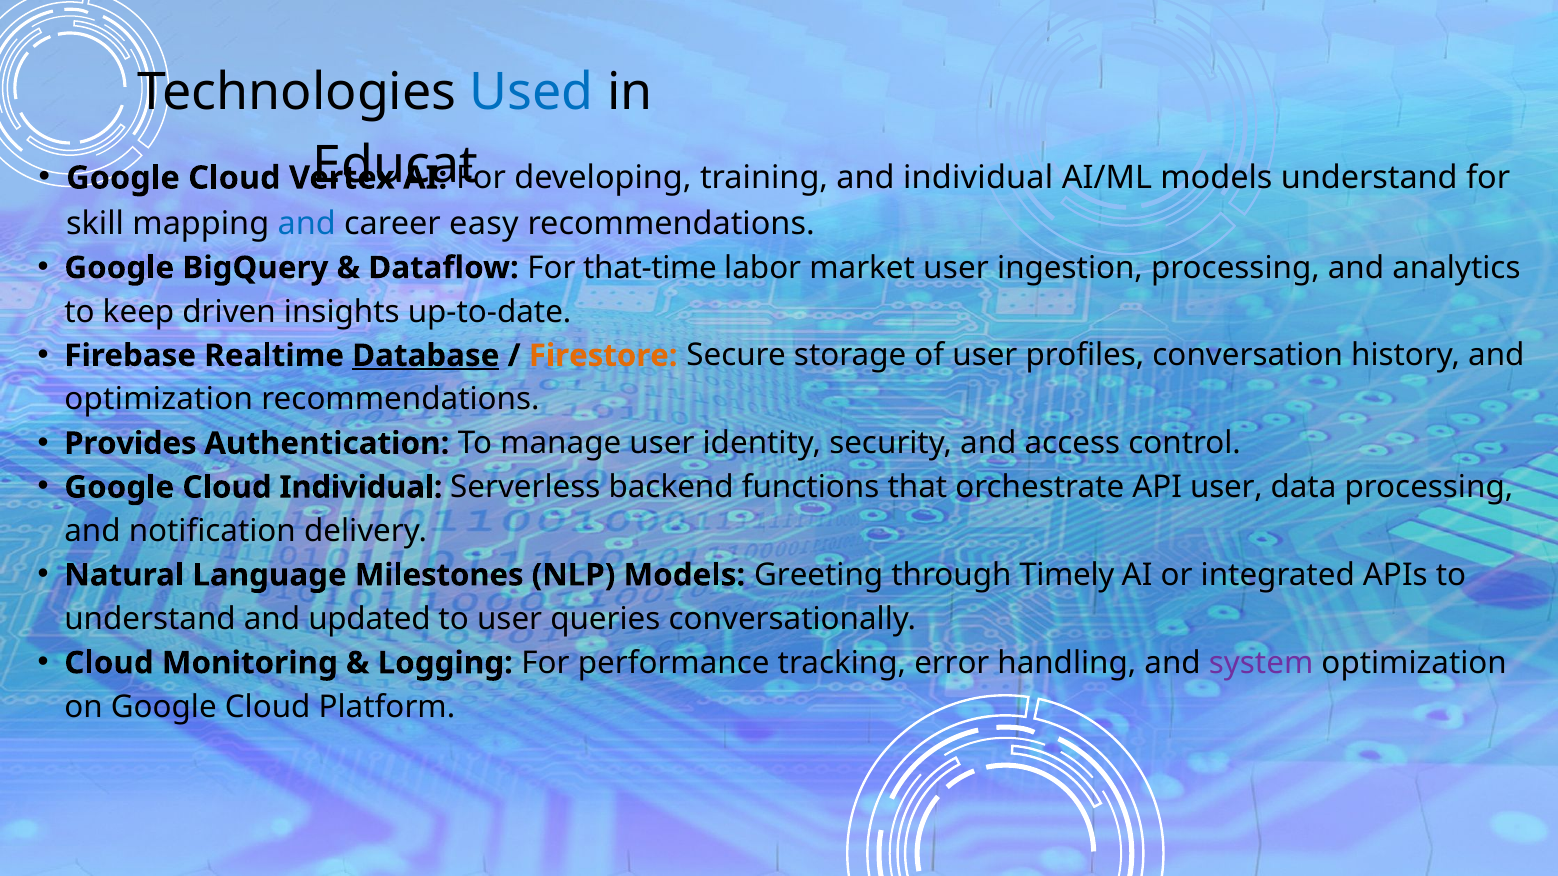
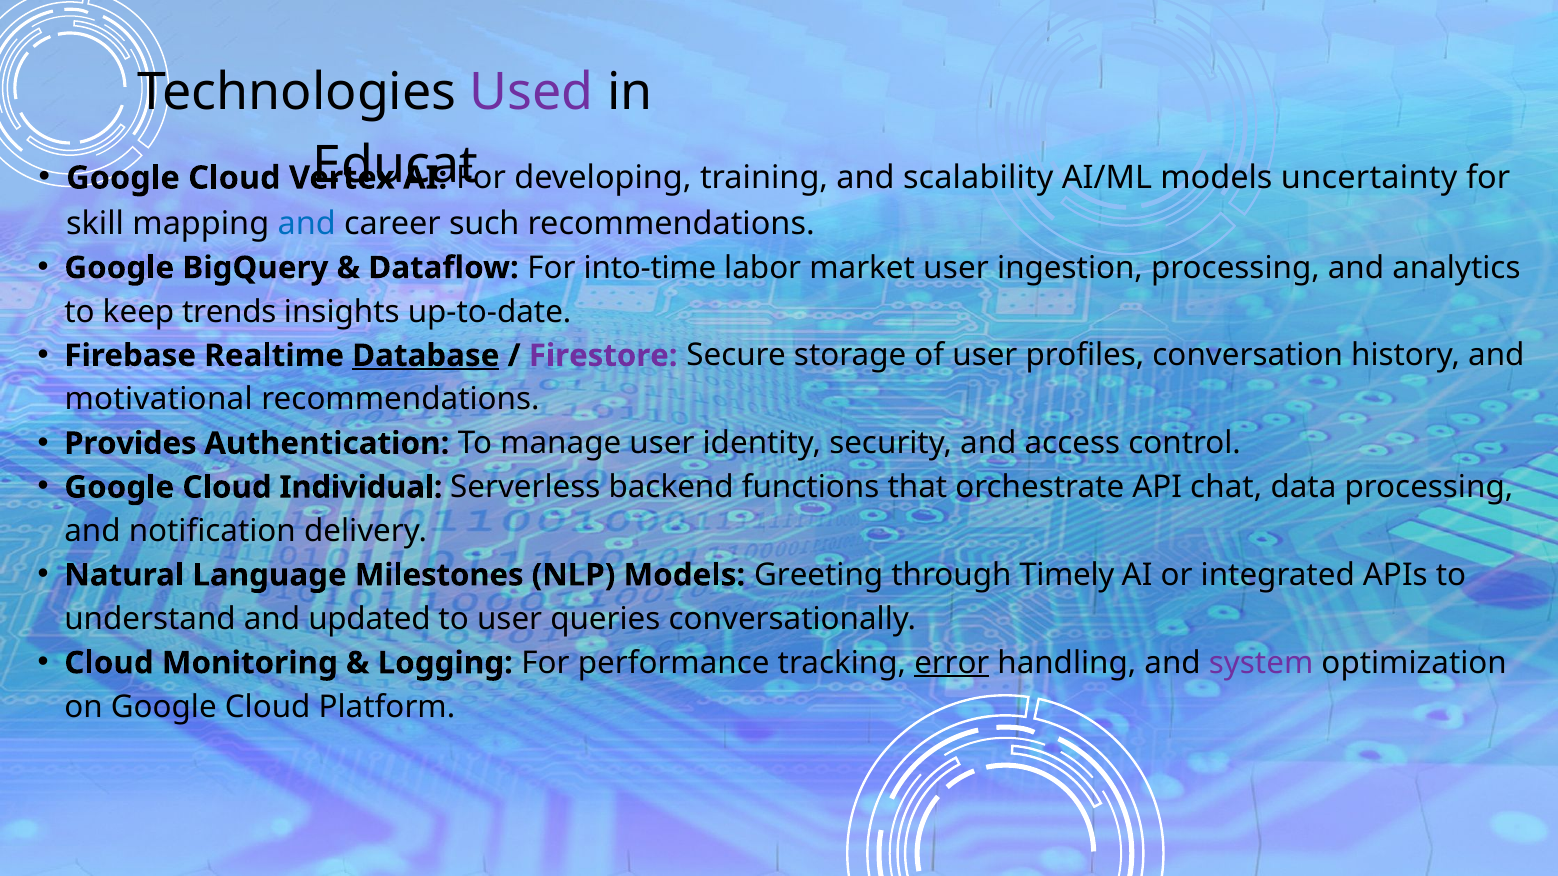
Used colour: blue -> purple
and individual: individual -> scalability
models understand: understand -> uncertainty
easy: easy -> such
that-time: that-time -> into-time
driven: driven -> trends
Firestore colour: orange -> purple
optimization at (159, 400): optimization -> motivational
API user: user -> chat
error underline: none -> present
